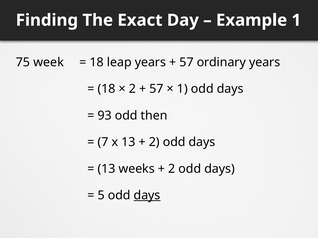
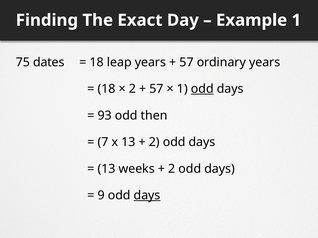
week: week -> dates
odd at (202, 89) underline: none -> present
5: 5 -> 9
